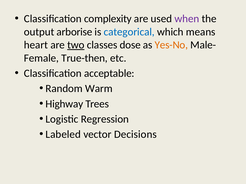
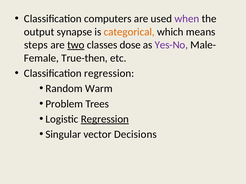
complexity: complexity -> computers
arborise: arborise -> synapse
categorical colour: blue -> orange
heart: heart -> steps
Yes-No colour: orange -> purple
Classification acceptable: acceptable -> regression
Highway: Highway -> Problem
Regression at (105, 119) underline: none -> present
Labeled: Labeled -> Singular
